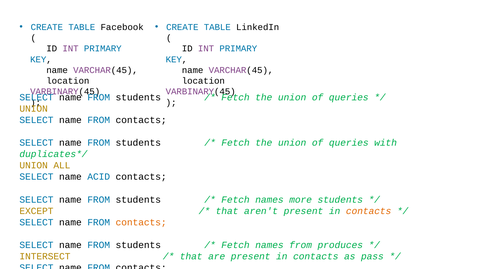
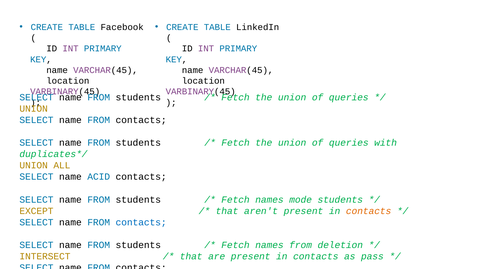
more: more -> mode
contacts at (141, 222) colour: orange -> blue
produces: produces -> deletion
